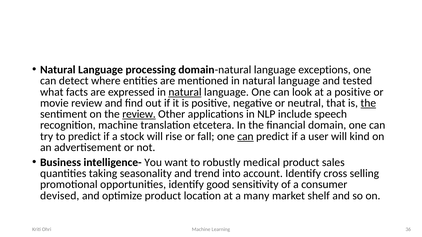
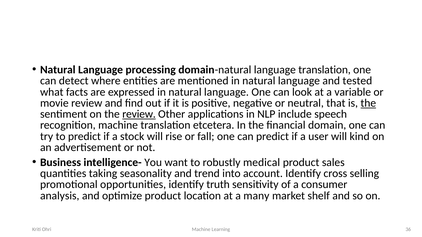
language exceptions: exceptions -> translation
natural at (185, 92) underline: present -> none
a positive: positive -> variable
can at (245, 136) underline: present -> none
good: good -> truth
devised: devised -> analysis
